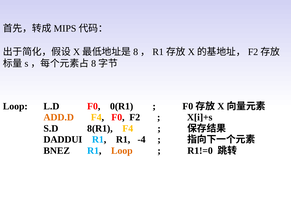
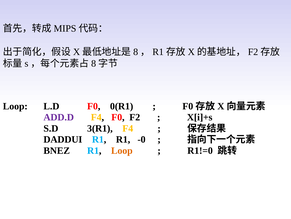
ADD.D colour: orange -> purple
8(R1: 8(R1 -> 3(R1
-4: -4 -> -0
